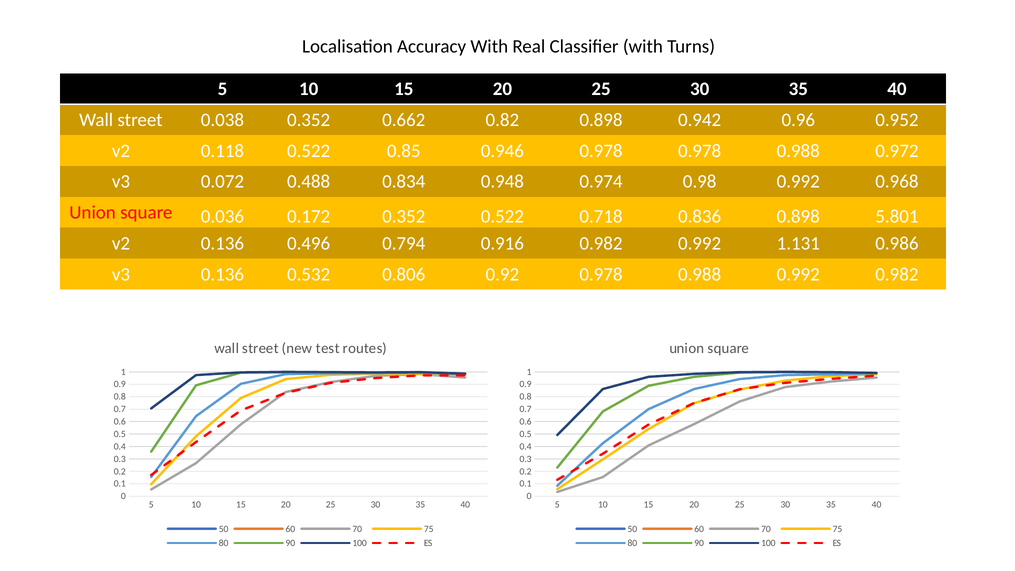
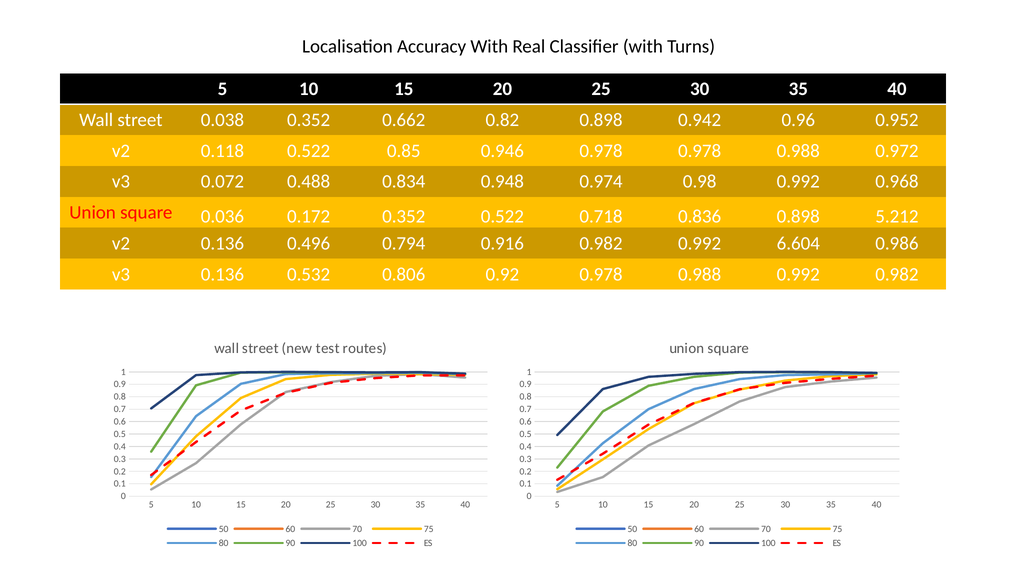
5.801: 5.801 -> 5.212
1.131: 1.131 -> 6.604
